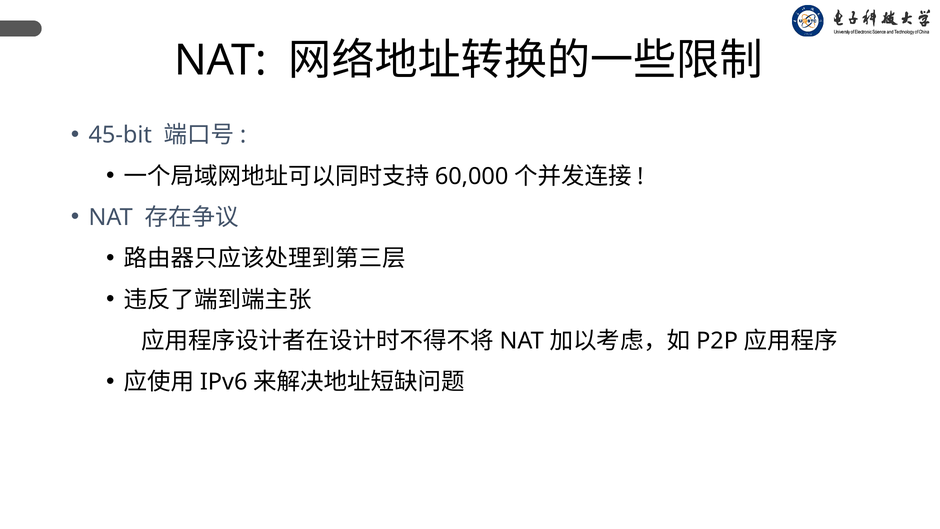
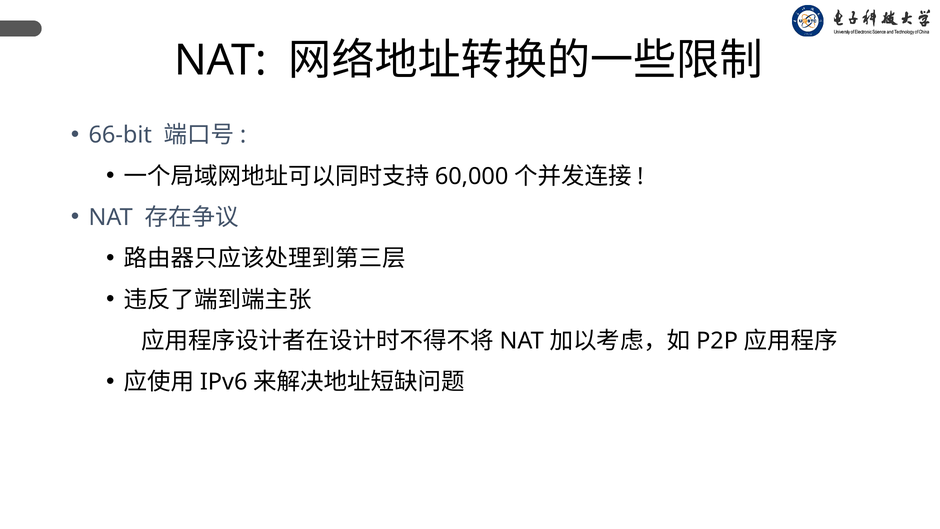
45-bit: 45-bit -> 66-bit
